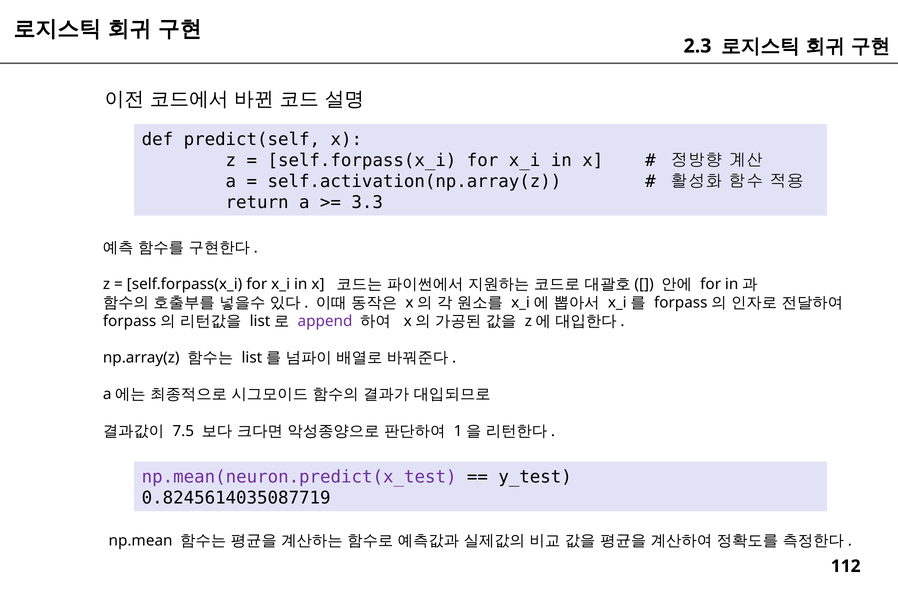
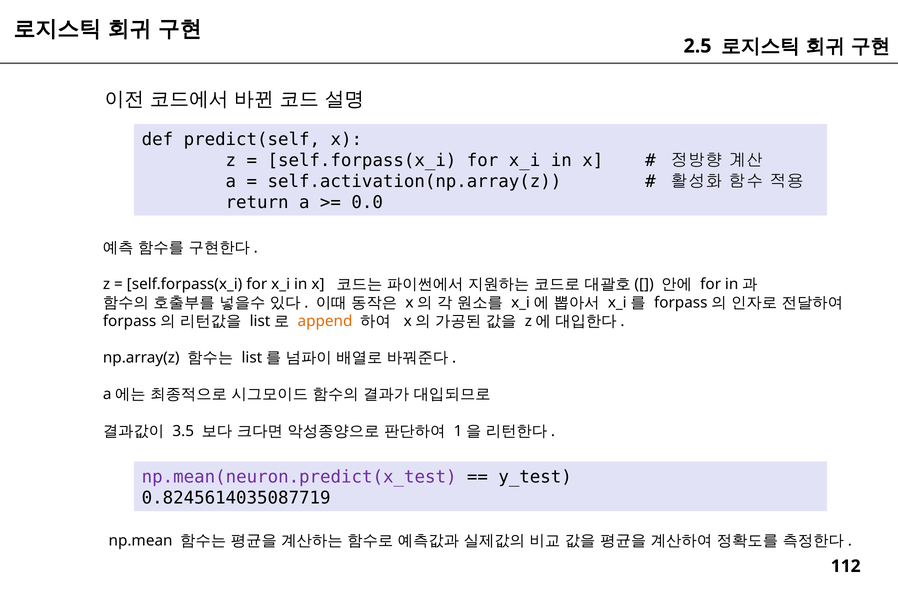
2.3: 2.3 -> 2.5
3.3: 3.3 -> 0.0
append colour: purple -> orange
7.5: 7.5 -> 3.5
